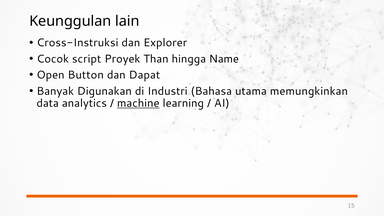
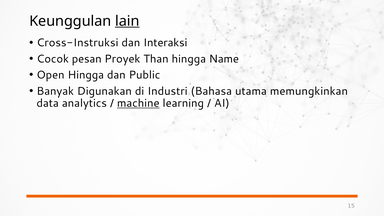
lain underline: none -> present
Explorer: Explorer -> Interaksi
script: script -> pesan
Open Button: Button -> Hingga
Dapat: Dapat -> Public
